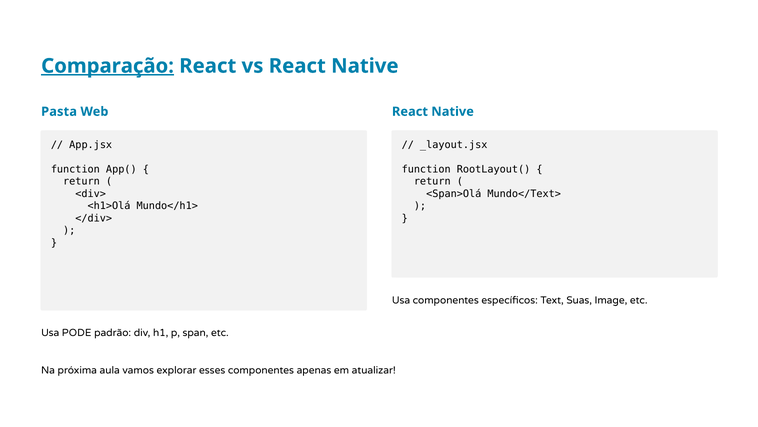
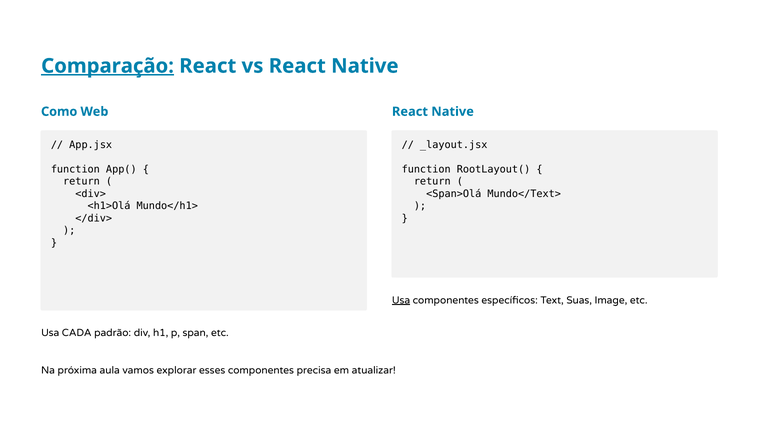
Pasta: Pasta -> Como
Usa at (401, 300) underline: none -> present
PODE: PODE -> CADA
apenas: apenas -> precisa
